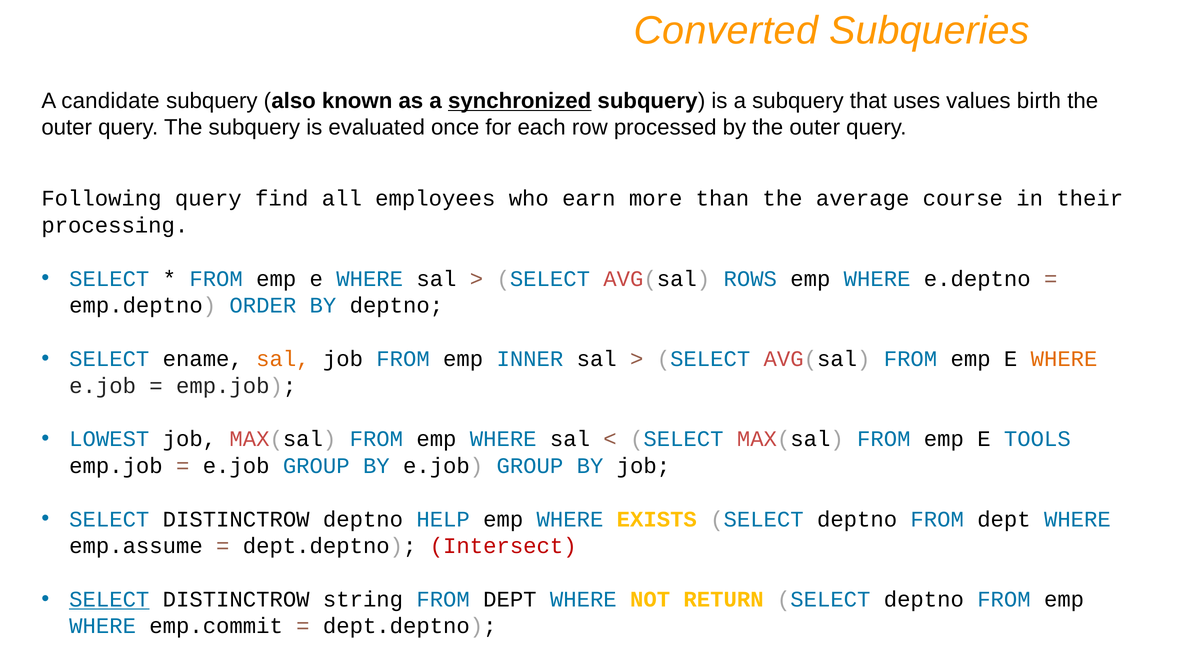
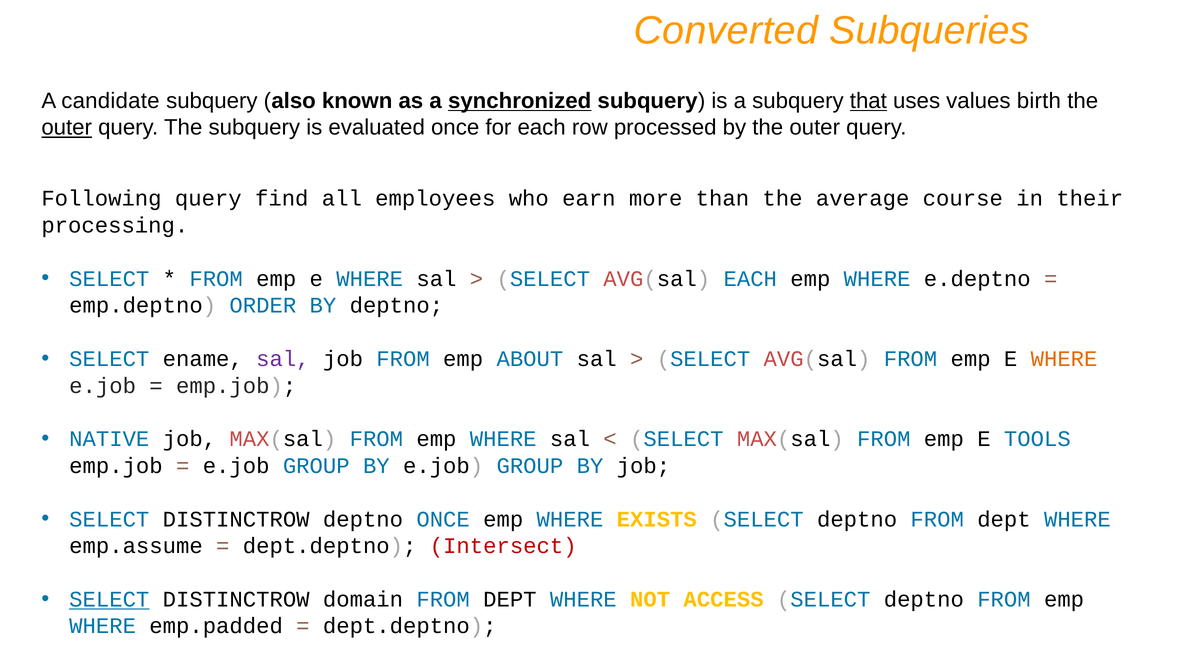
that underline: none -> present
outer at (67, 128) underline: none -> present
AVG(sal ROWS: ROWS -> EACH
sal at (283, 359) colour: orange -> purple
INNER: INNER -> ABOUT
LOWEST: LOWEST -> NATIVE
deptno HELP: HELP -> ONCE
string: string -> domain
RETURN: RETURN -> ACCESS
emp.commit: emp.commit -> emp.padded
